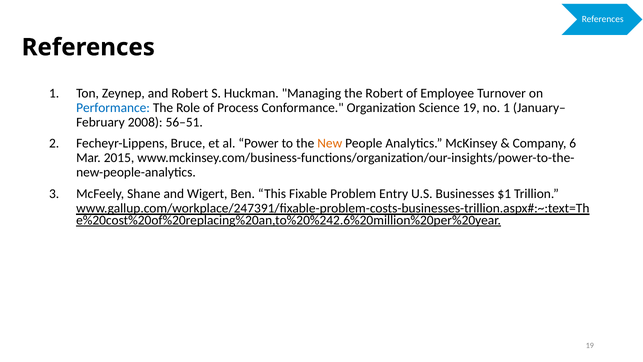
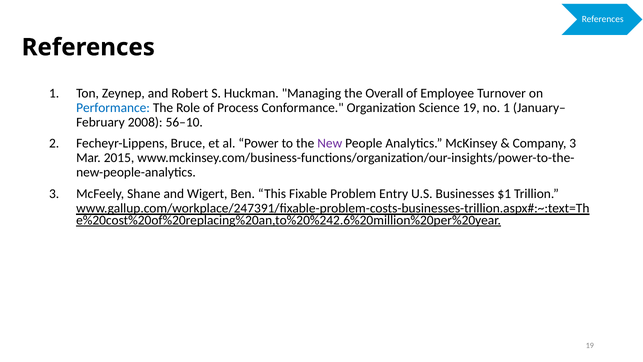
the Robert: Robert -> Overall
56–51: 56–51 -> 56–10
New colour: orange -> purple
Company 6: 6 -> 3
